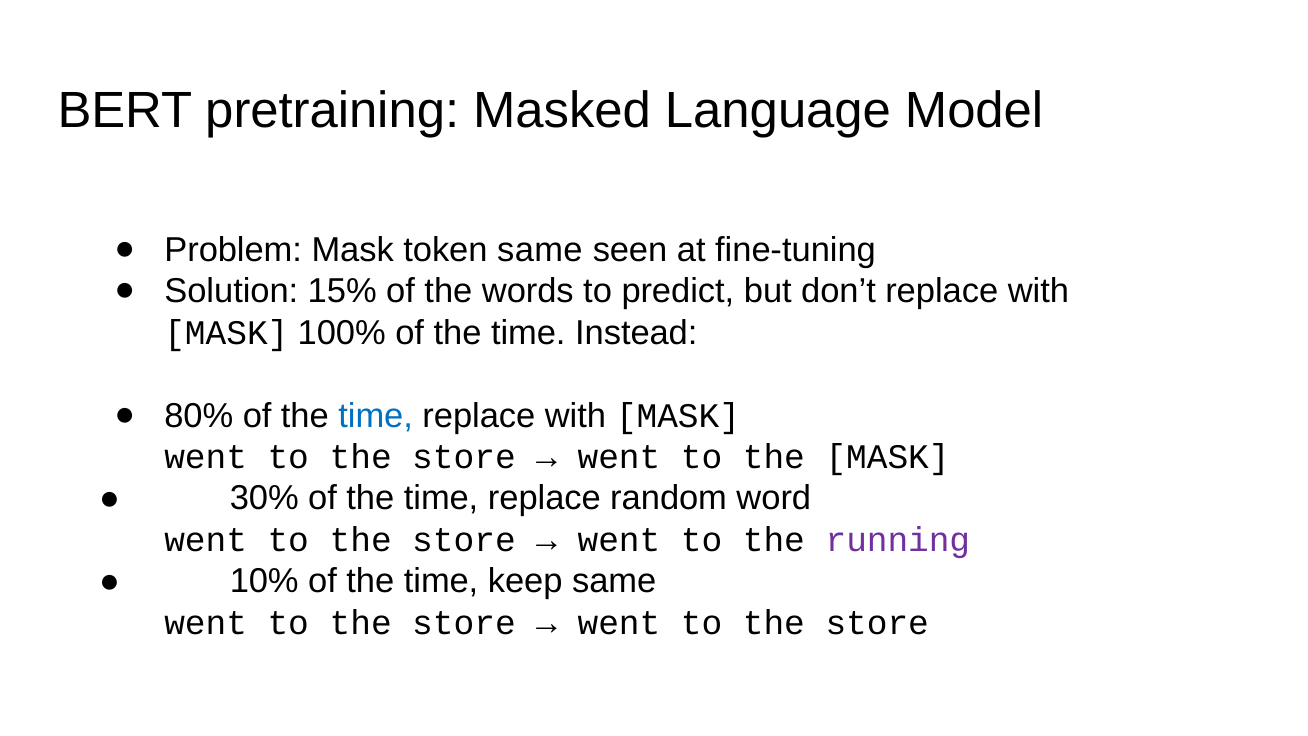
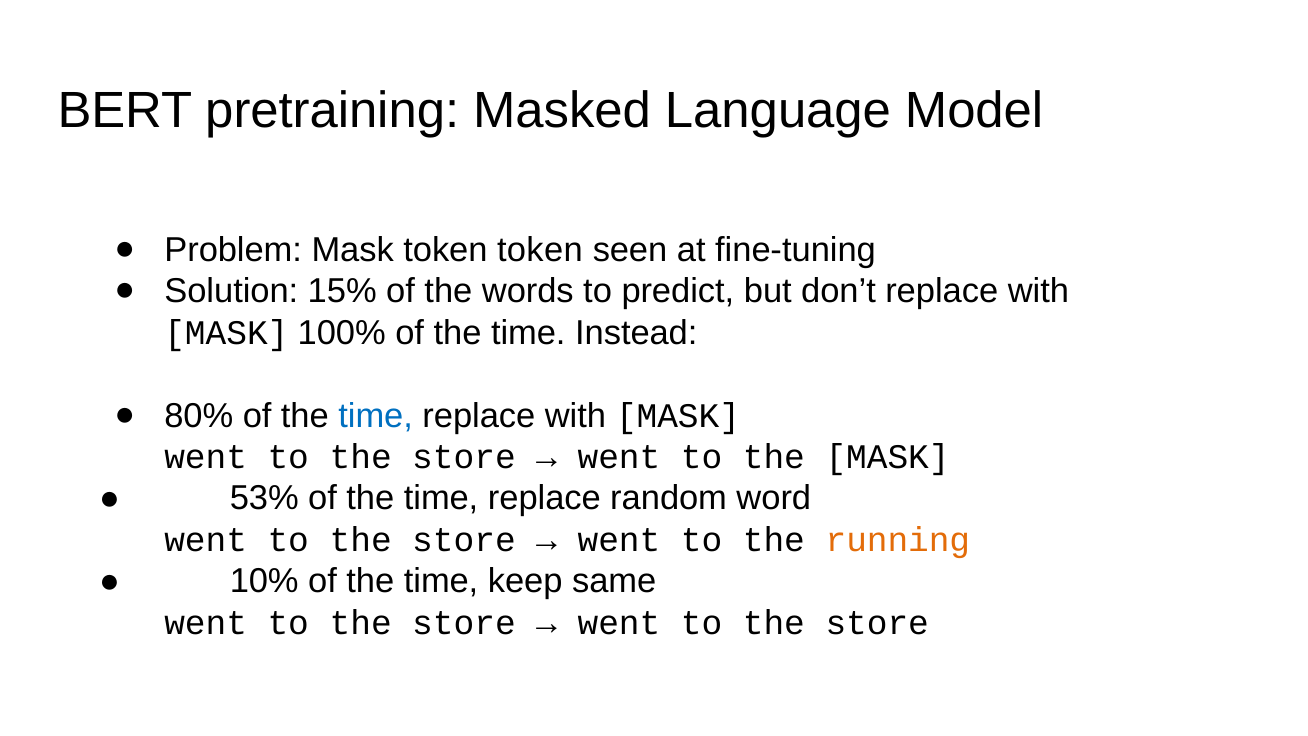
token same: same -> token
30%: 30% -> 53%
running colour: purple -> orange
